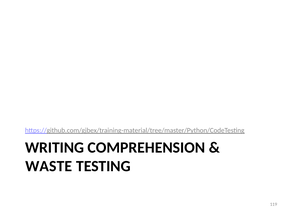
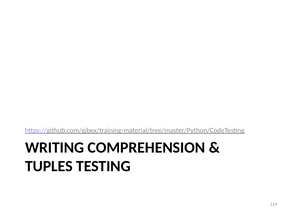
WASTE: WASTE -> TUPLES
